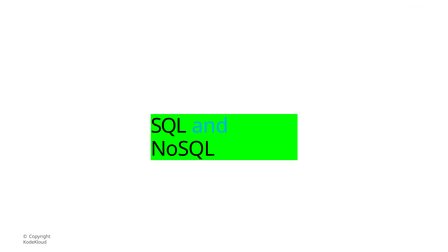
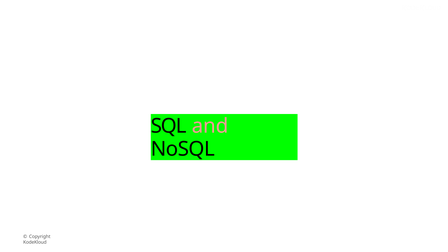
and colour: light blue -> pink
